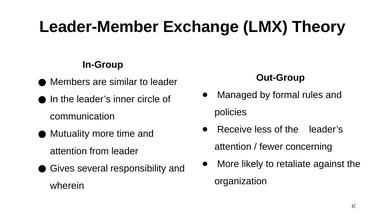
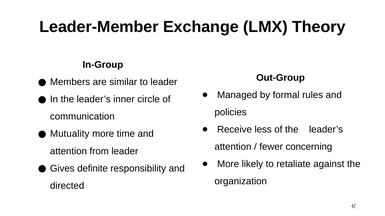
several: several -> definite
wherein: wherein -> directed
